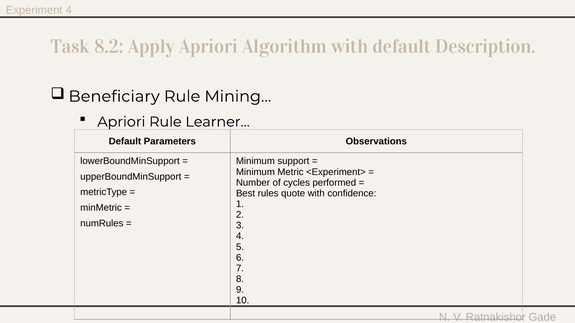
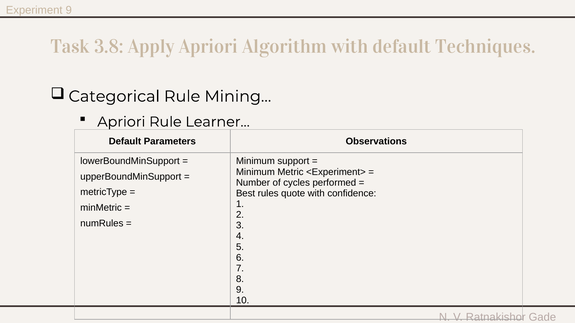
Experiment 4: 4 -> 9
8.2: 8.2 -> 3.8
Description: Description -> Techniques
Beneficiary: Beneficiary -> Categorical
